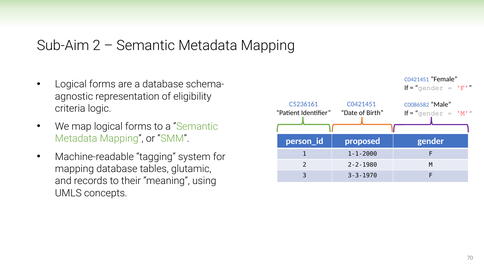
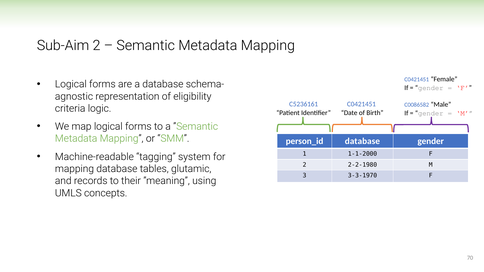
proposed at (363, 141): proposed -> database
